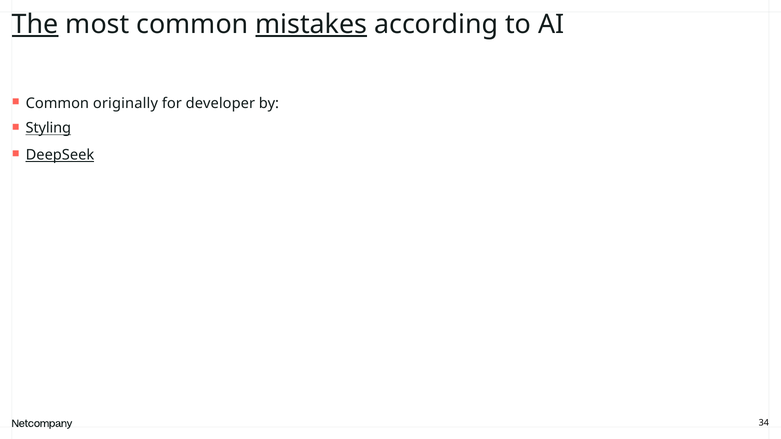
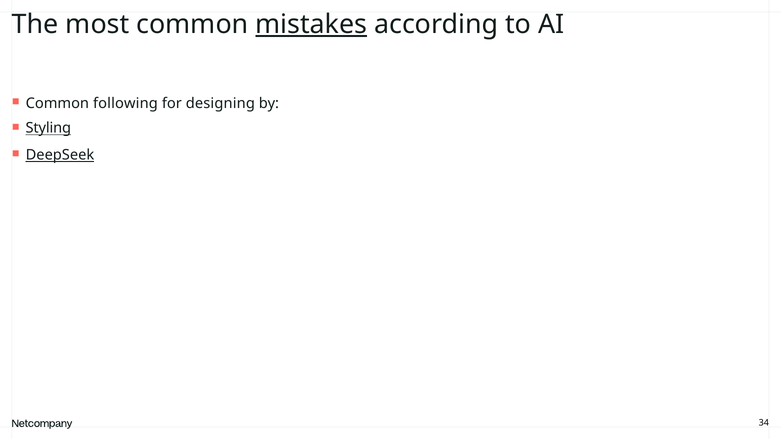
The underline: present -> none
originally: originally -> following
developer: developer -> designing
